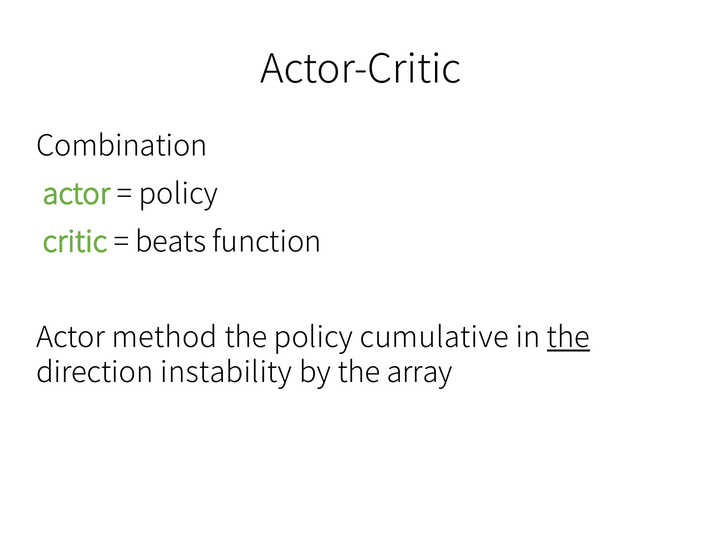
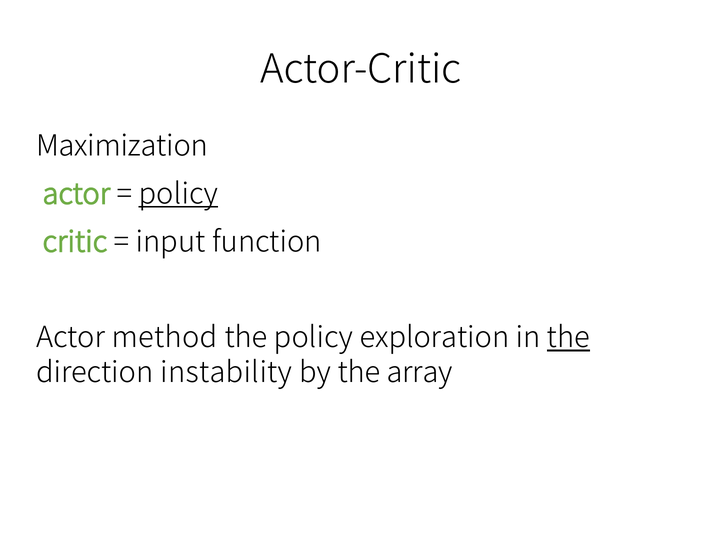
Combination: Combination -> Maximization
policy at (178, 194) underline: none -> present
beats: beats -> input
cumulative: cumulative -> exploration
